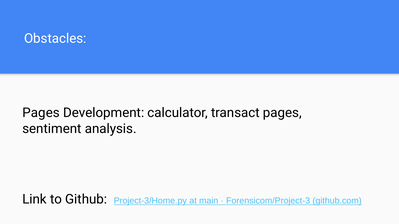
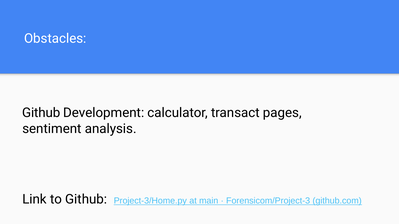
Pages at (41, 113): Pages -> Github
